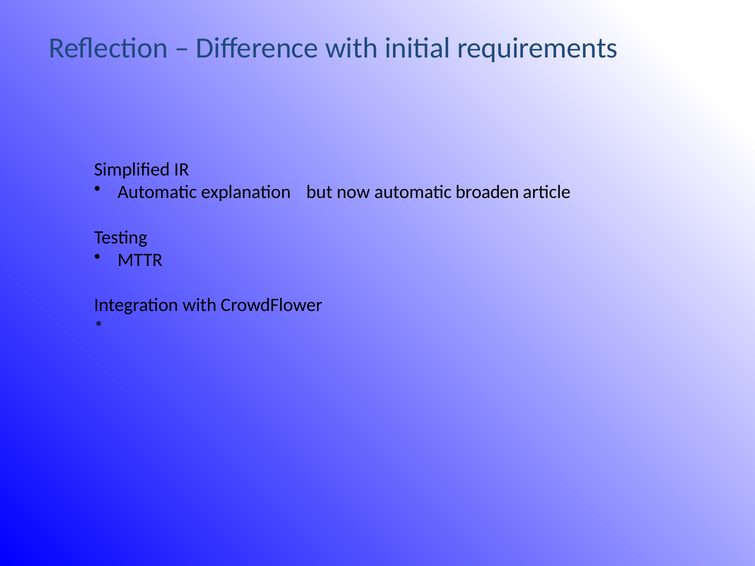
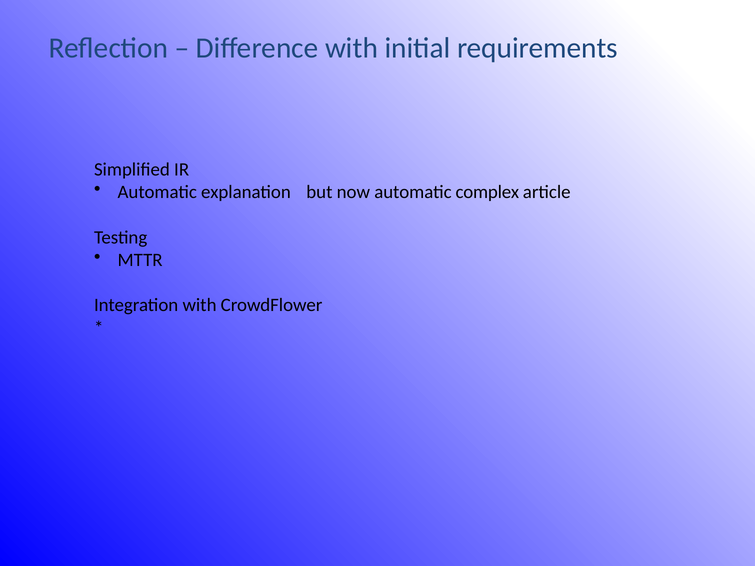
broaden: broaden -> complex
